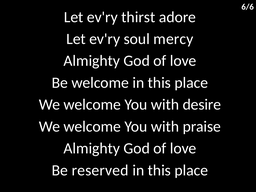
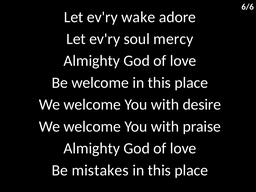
thirst: thirst -> wake
reserved: reserved -> mistakes
